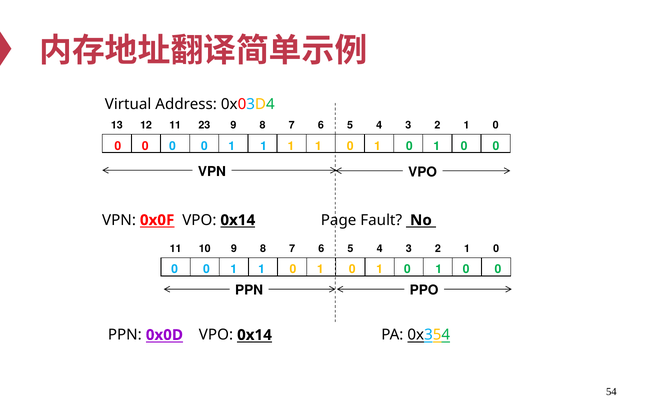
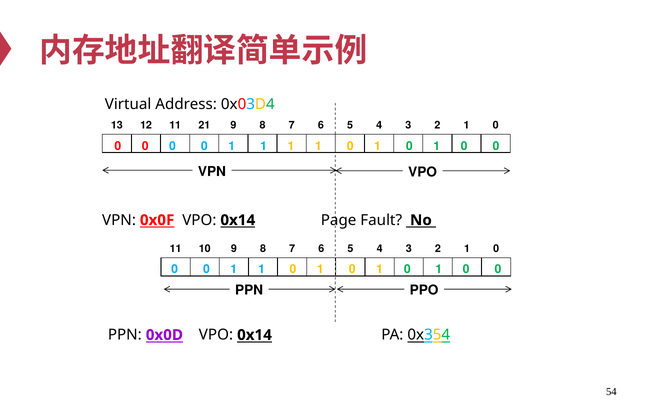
23: 23 -> 21
